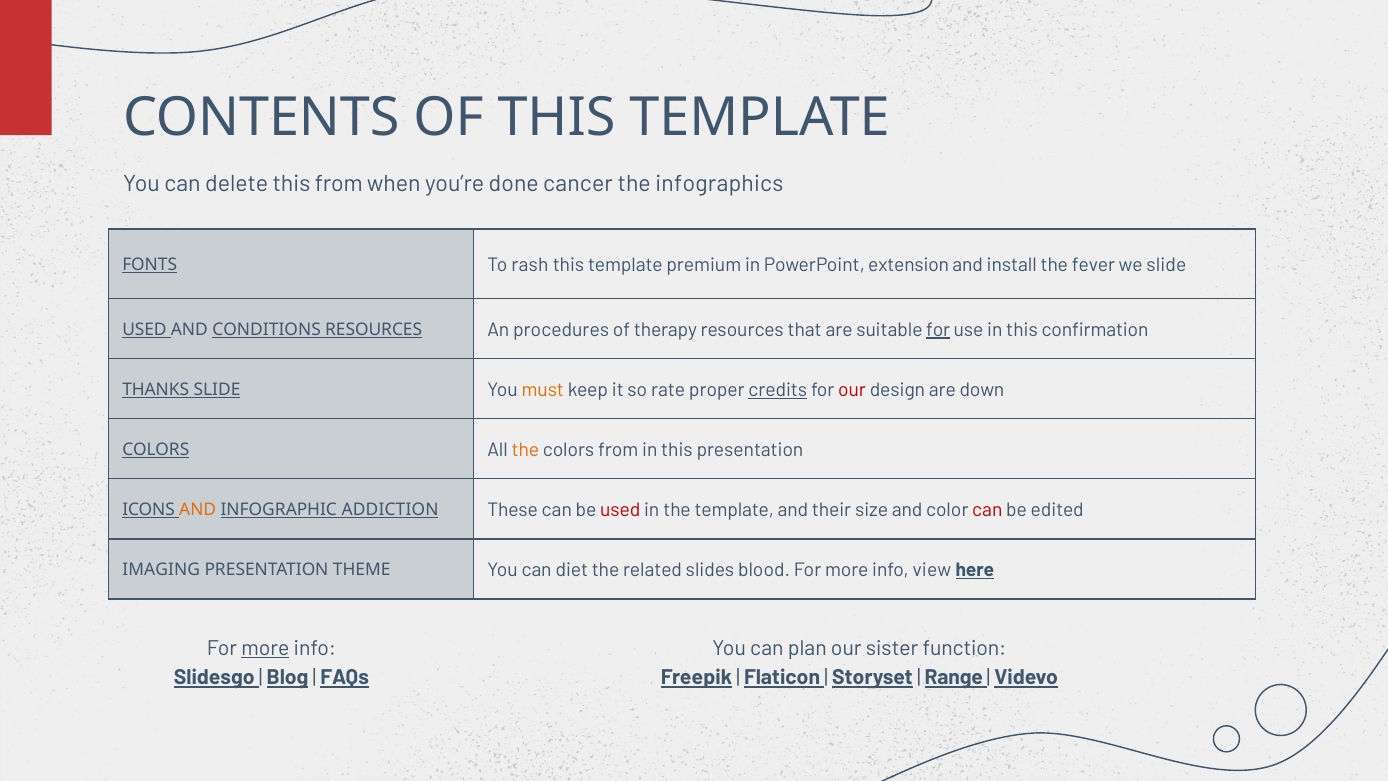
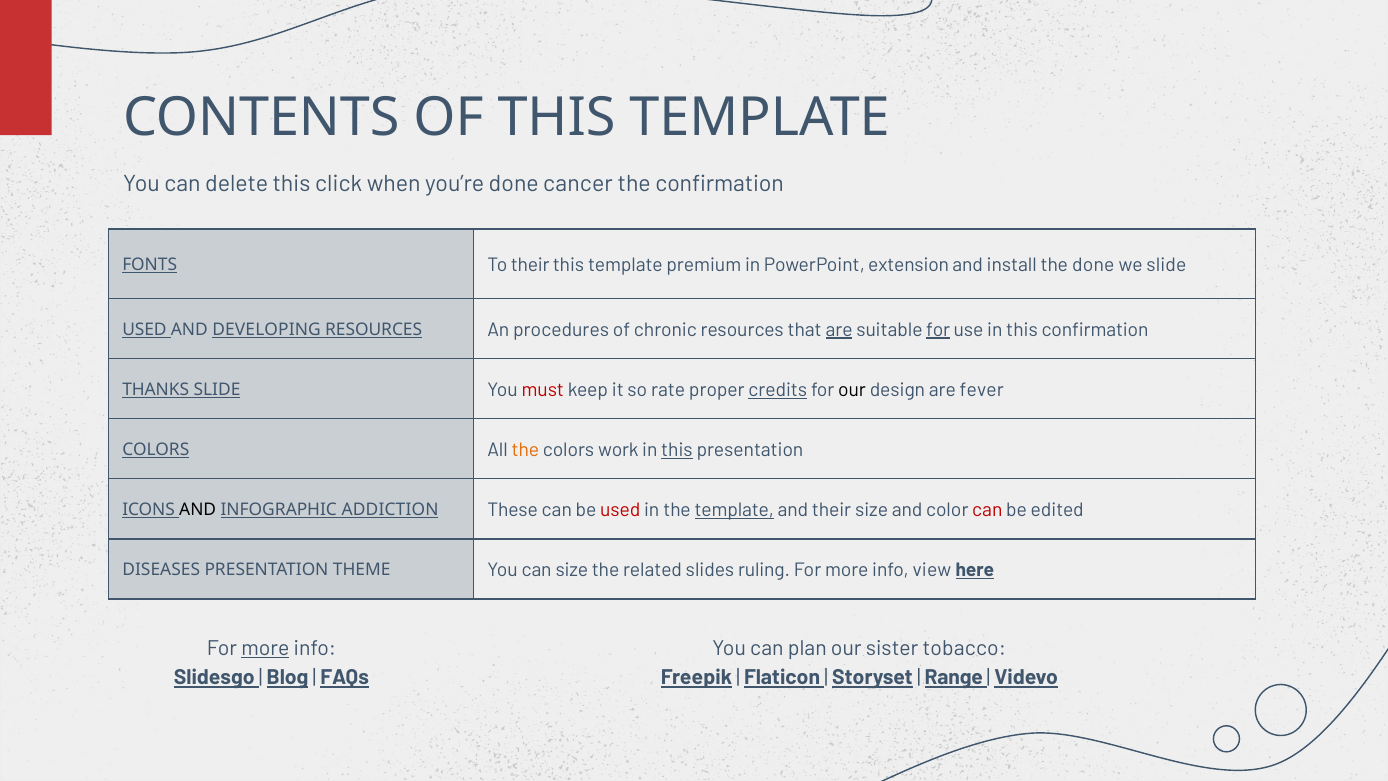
this from: from -> click
the infographics: infographics -> confirmation
To rash: rash -> their
the fever: fever -> done
CONDITIONS: CONDITIONS -> DEVELOPING
therapy: therapy -> chronic
are at (839, 330) underline: none -> present
must colour: orange -> red
our at (852, 390) colour: red -> black
down: down -> fever
colors from: from -> work
this at (677, 450) underline: none -> present
AND at (198, 510) colour: orange -> black
template at (734, 510) underline: none -> present
IMAGING: IMAGING -> DISEASES
can diet: diet -> size
blood: blood -> ruling
function: function -> tobacco
